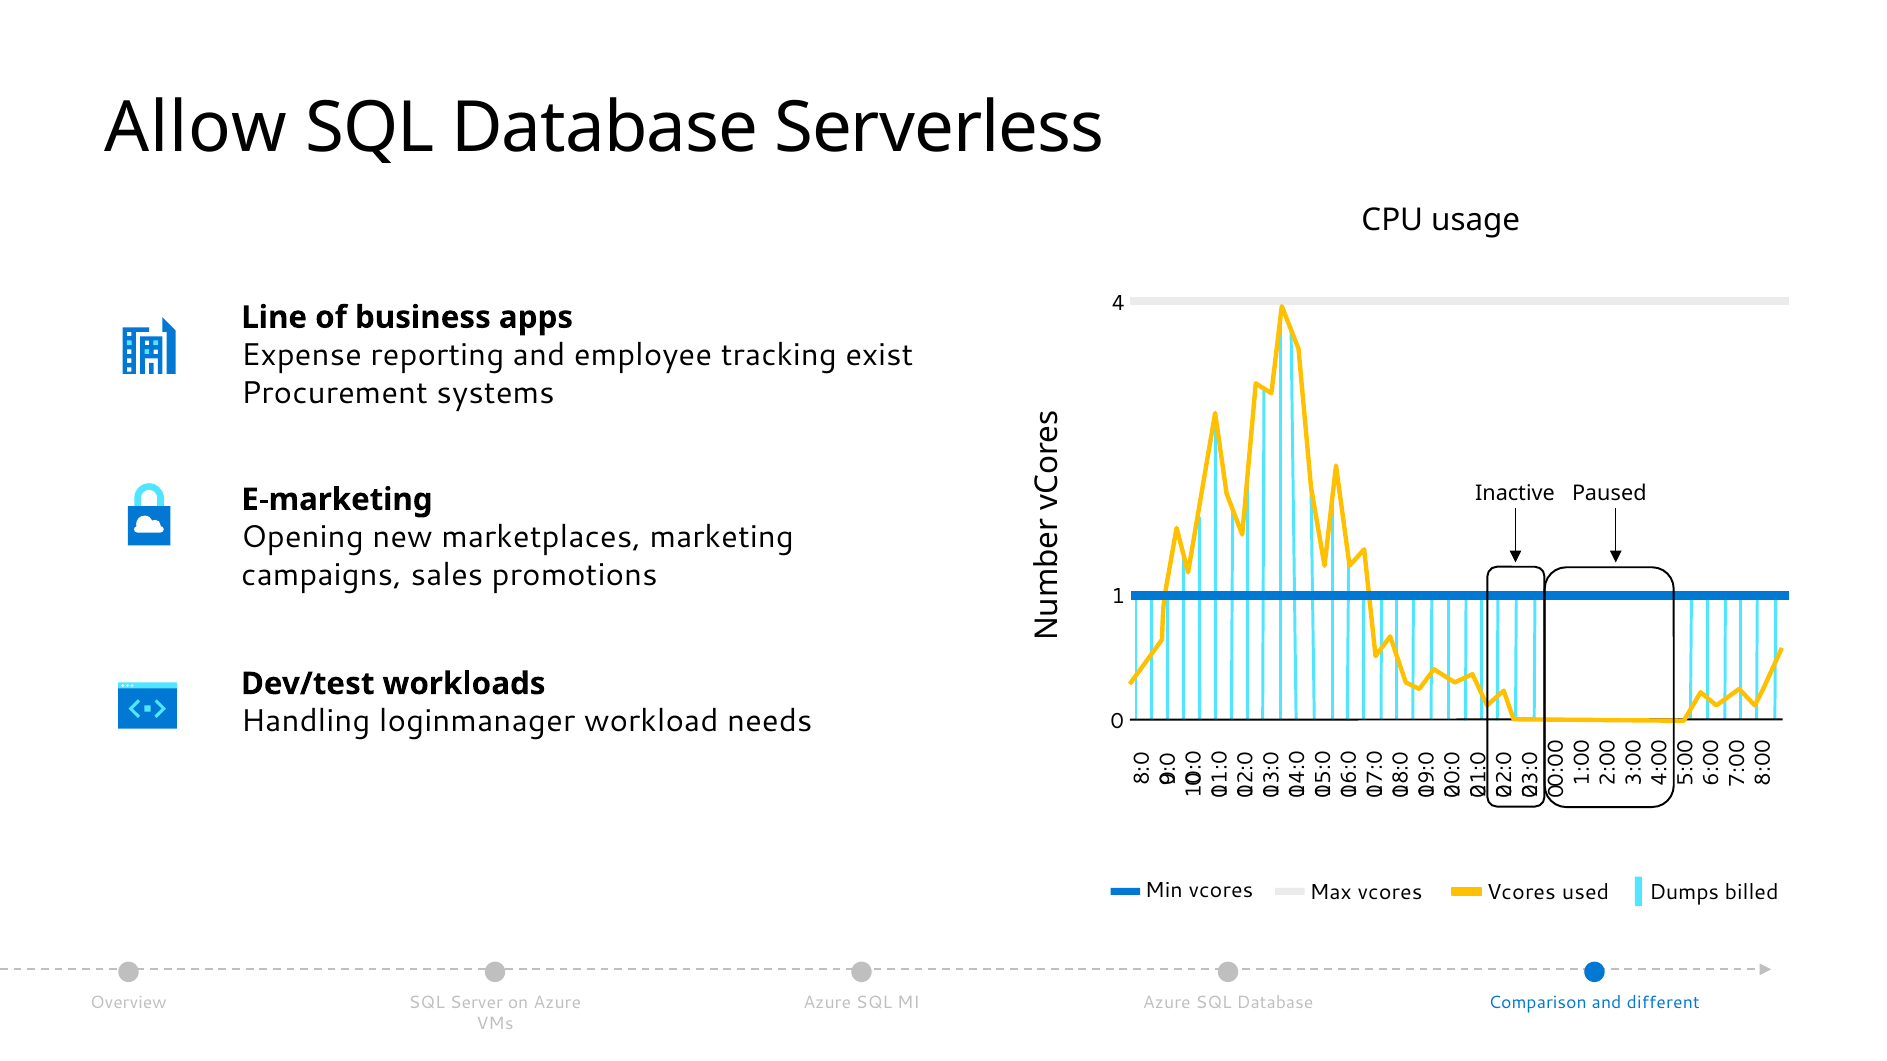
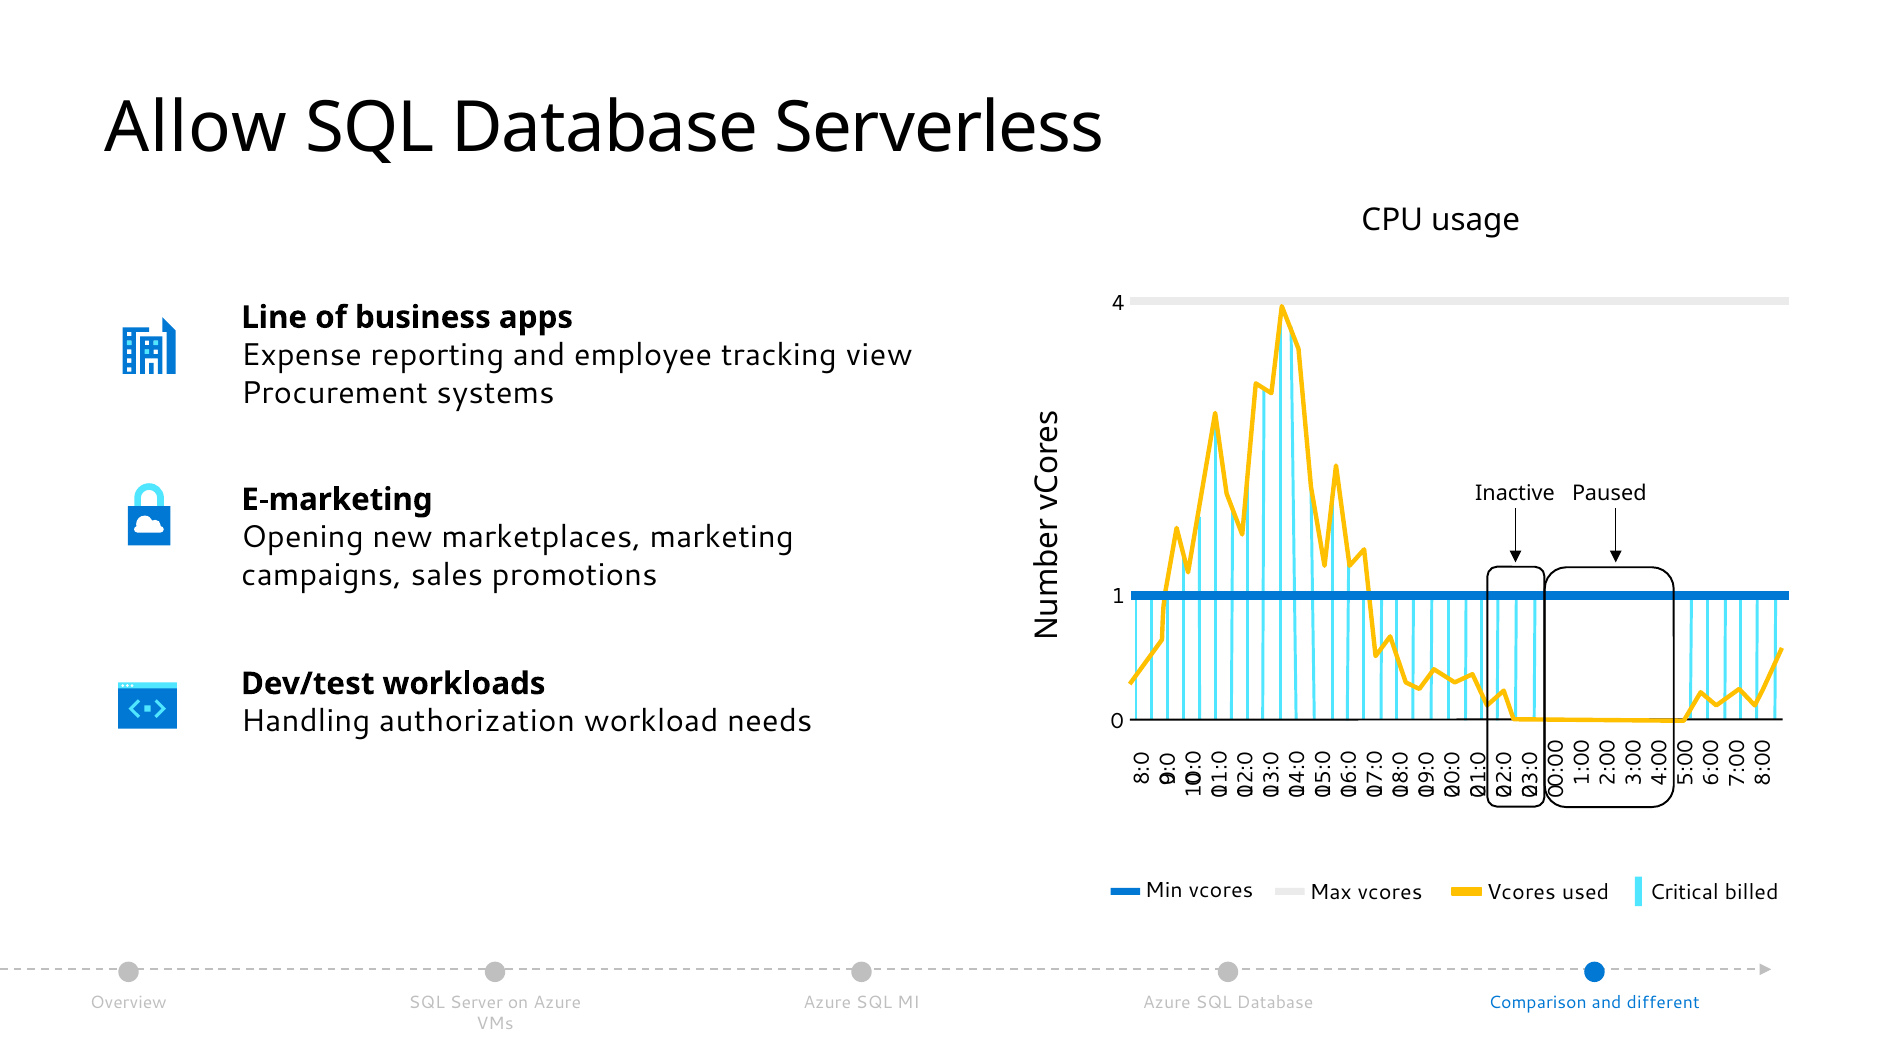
exist: exist -> view
loginmanager: loginmanager -> authorization
Dumps: Dumps -> Critical
